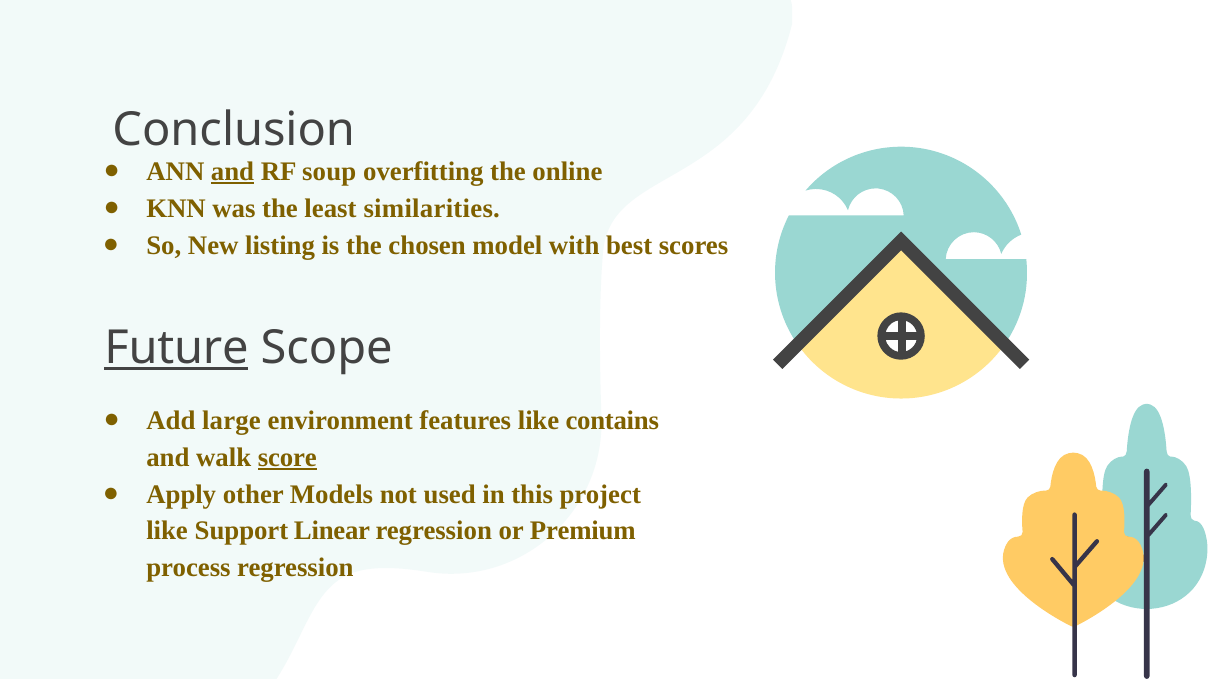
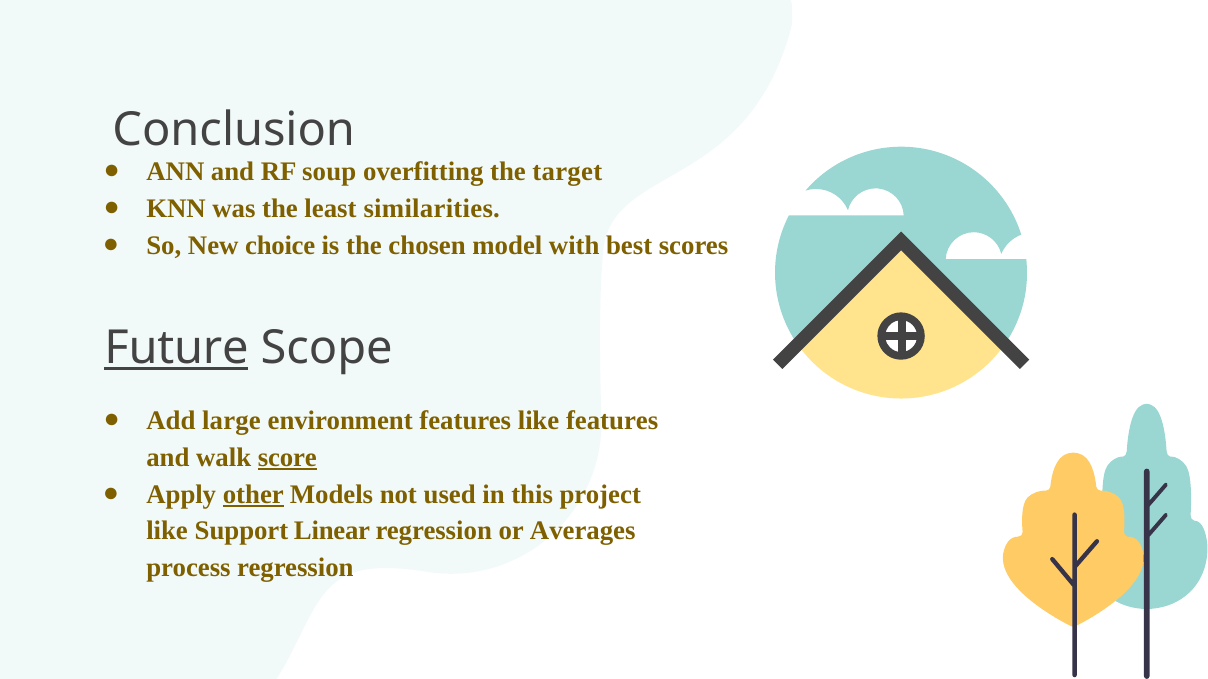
and at (233, 171) underline: present -> none
online: online -> target
listing: listing -> choice
like contains: contains -> features
other underline: none -> present
Premium: Premium -> Averages
